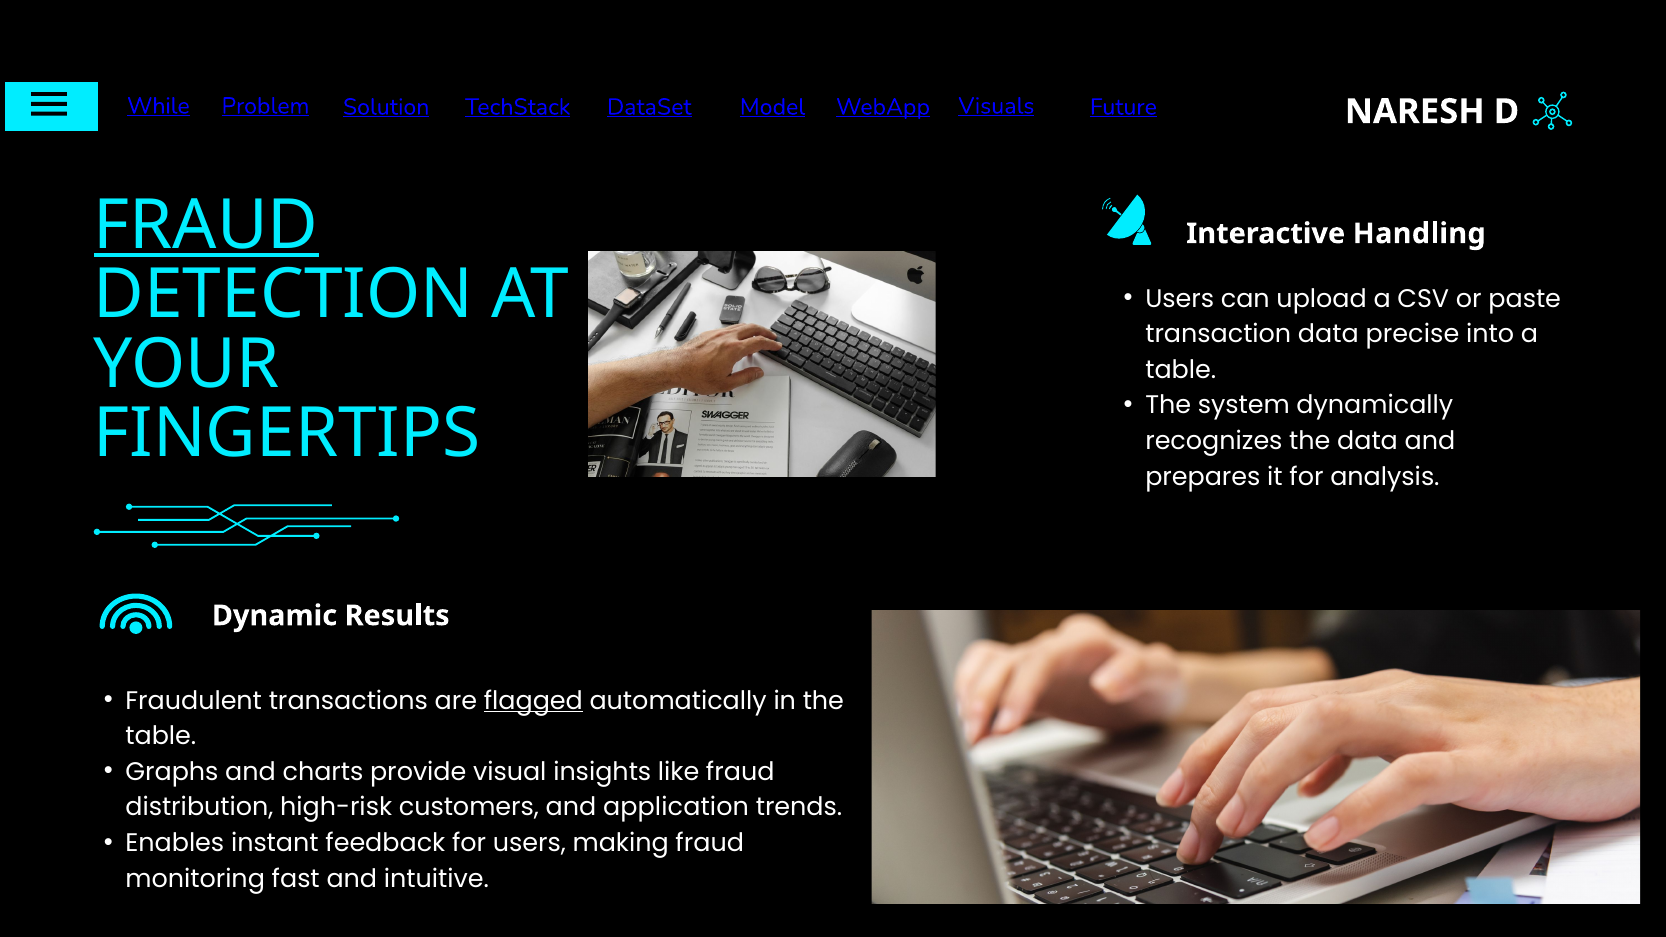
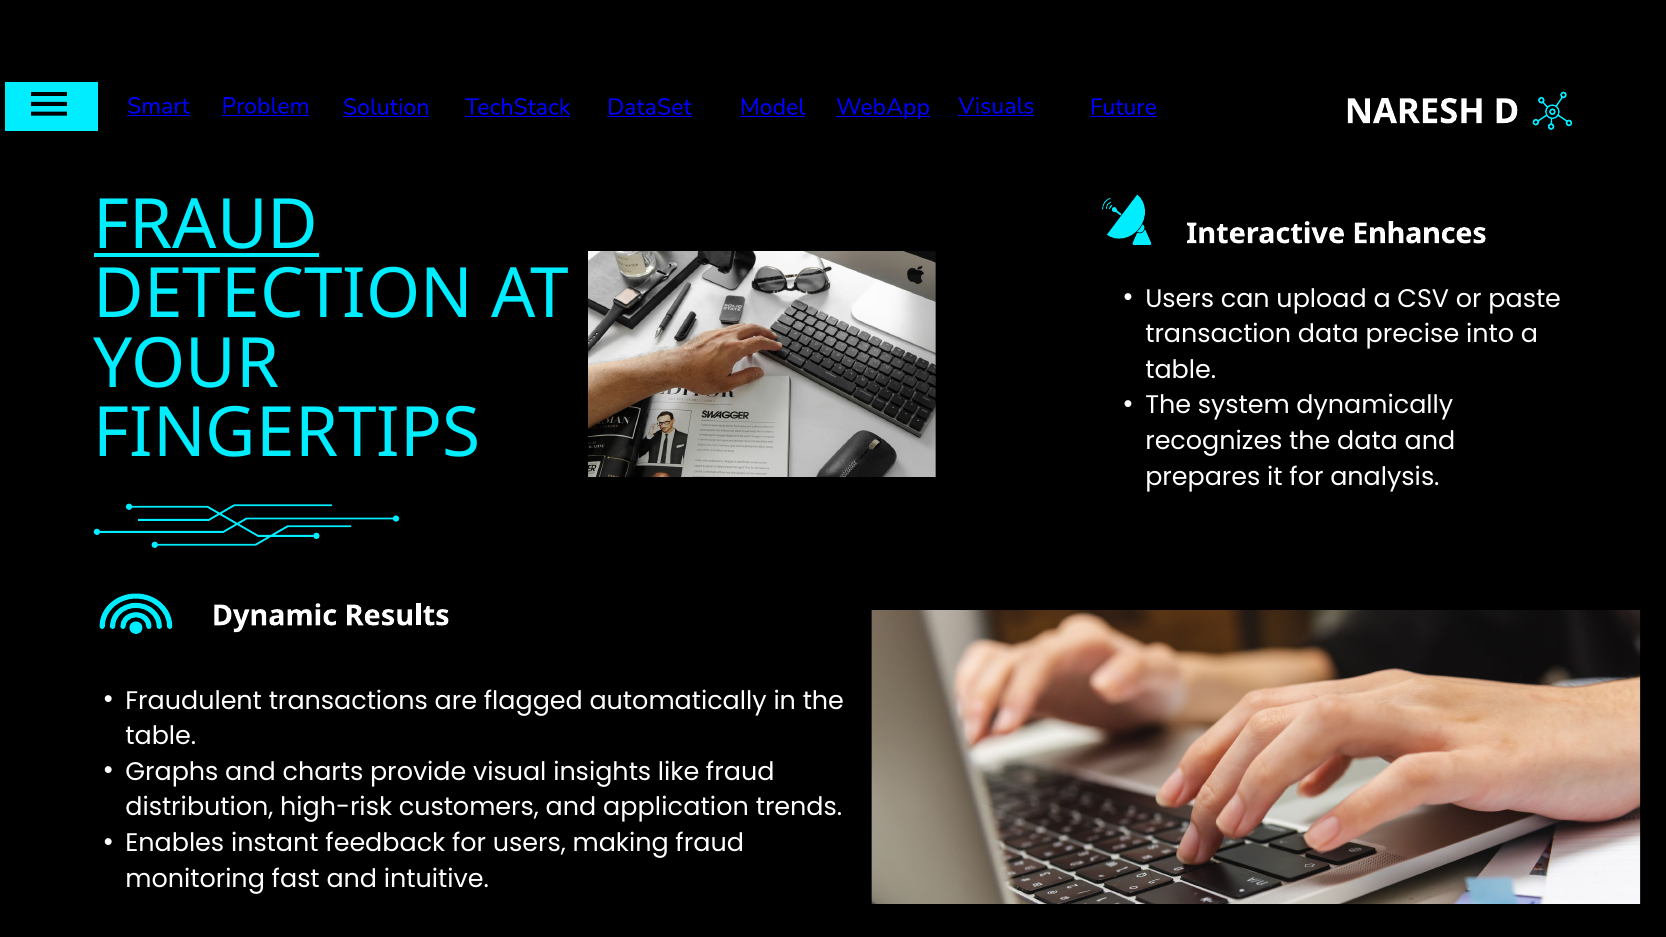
While: While -> Smart
Handling: Handling -> Enhances
flagged underline: present -> none
